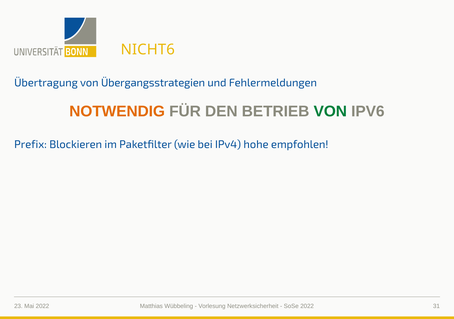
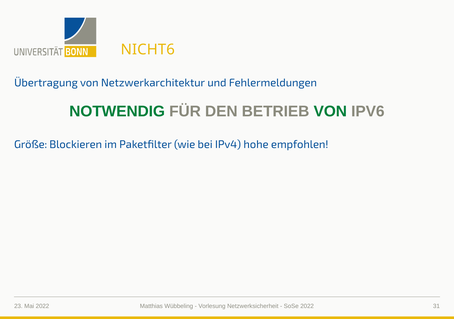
Übergangsstrategien: Übergangsstrategien -> Netzwerkarchitektur
NOTWENDIG colour: orange -> green
Prefix: Prefix -> Größe
